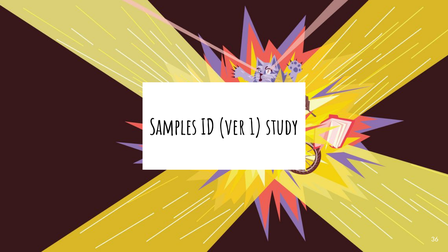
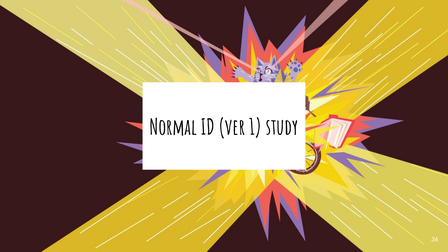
Samples: Samples -> Normal
